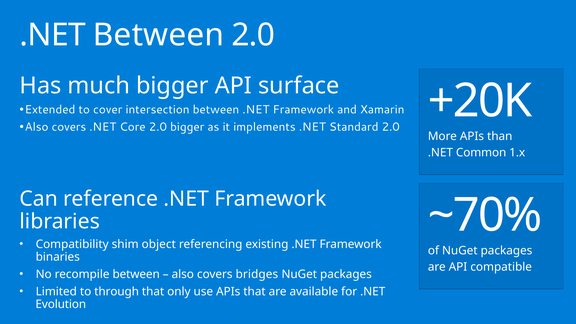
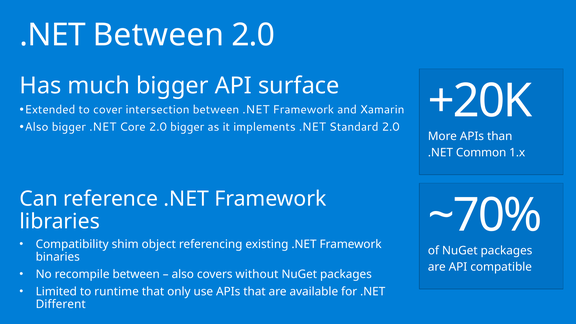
covers at (69, 127): covers -> bigger
bridges: bridges -> without
through: through -> runtime
Evolution: Evolution -> Different
